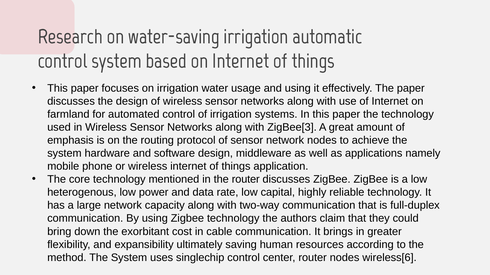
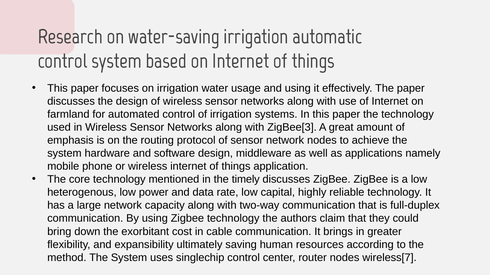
the router: router -> timely
wireless[6: wireless[6 -> wireless[7
